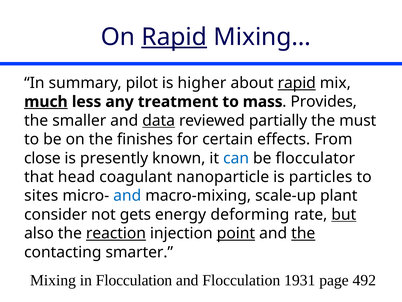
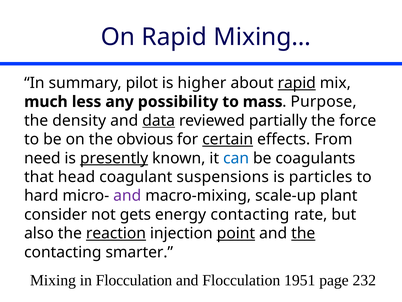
Rapid at (174, 37) underline: present -> none
much underline: present -> none
treatment: treatment -> possibility
Provides: Provides -> Purpose
smaller: smaller -> density
must: must -> force
finishes: finishes -> obvious
certain underline: none -> present
close: close -> need
presently underline: none -> present
flocculator: flocculator -> coagulants
nanoparticle: nanoparticle -> suspensions
sites: sites -> hard
and at (127, 195) colour: blue -> purple
energy deforming: deforming -> contacting
but underline: present -> none
1931: 1931 -> 1951
492: 492 -> 232
